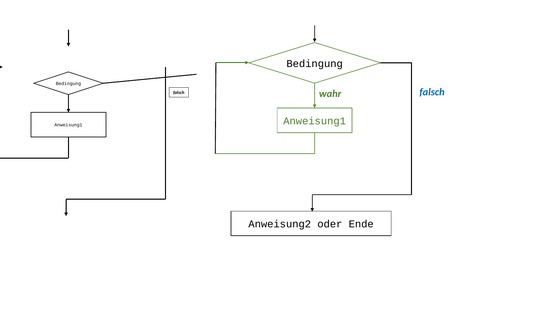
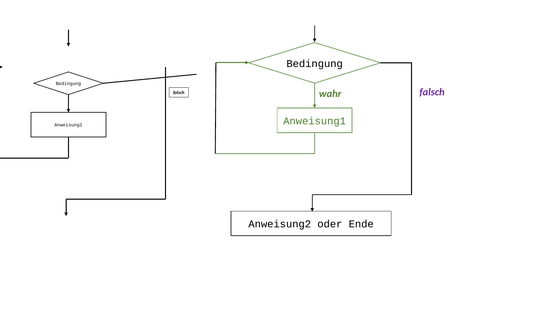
falsch at (432, 92) colour: blue -> purple
